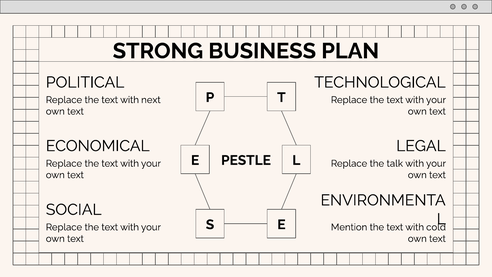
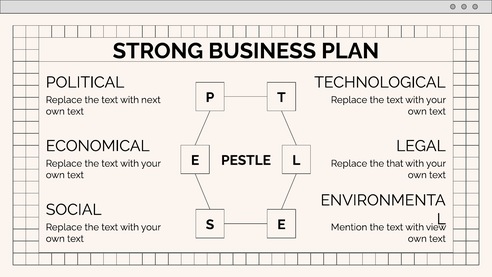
talk: talk -> that
cold: cold -> view
